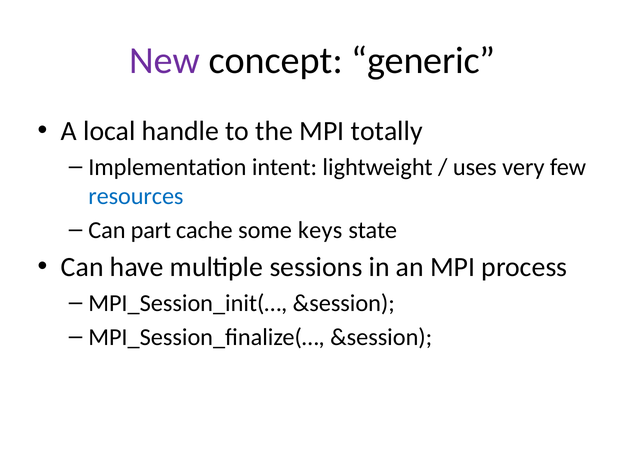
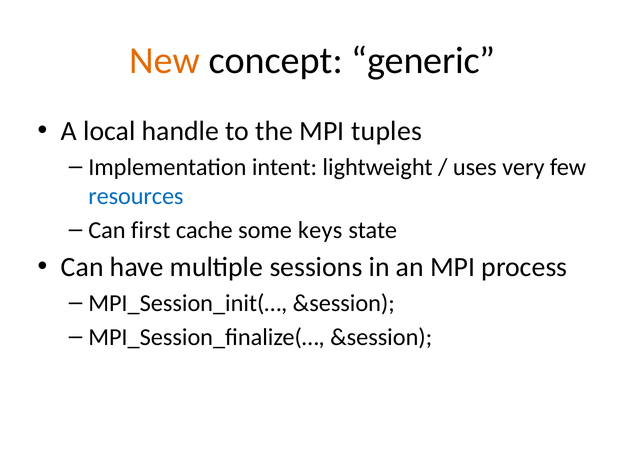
New colour: purple -> orange
totally: totally -> tuples
part: part -> first
